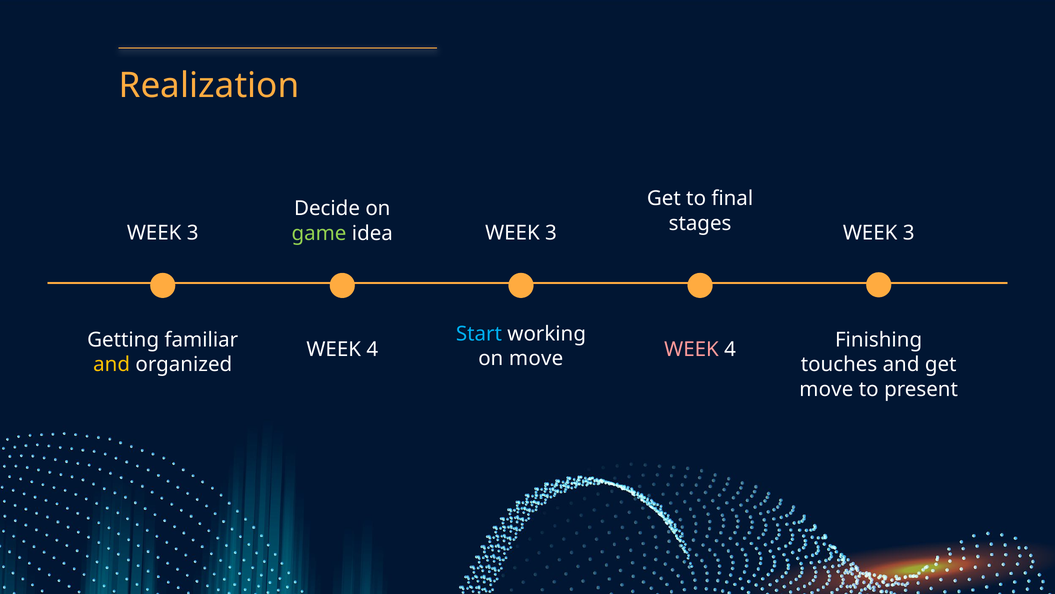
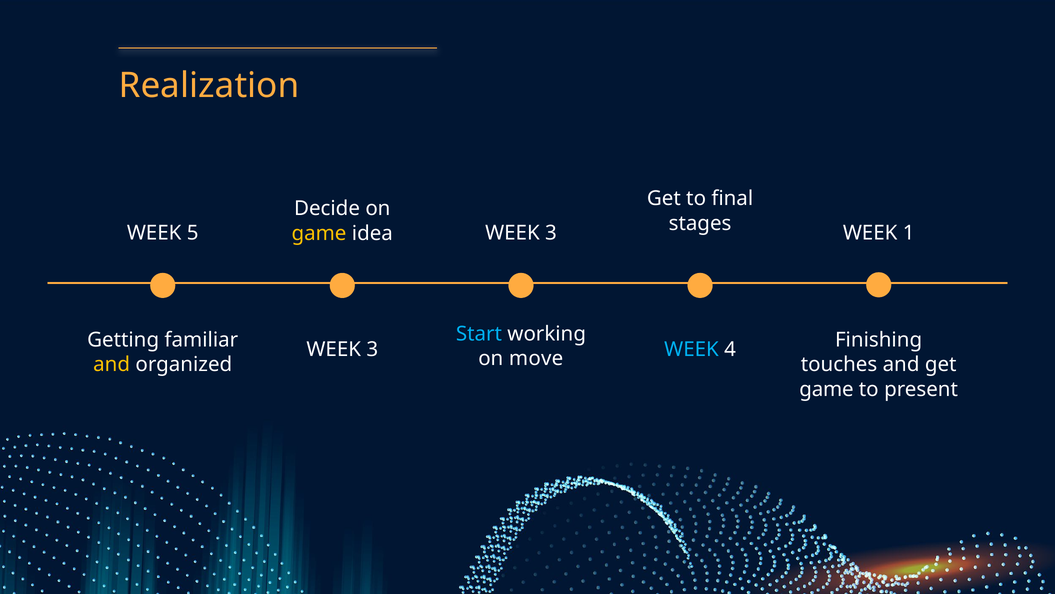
3 at (193, 233): 3 -> 5
3 at (909, 233): 3 -> 1
game at (319, 233) colour: light green -> yellow
4 at (372, 349): 4 -> 3
WEEK at (692, 349) colour: pink -> light blue
move at (826, 389): move -> game
